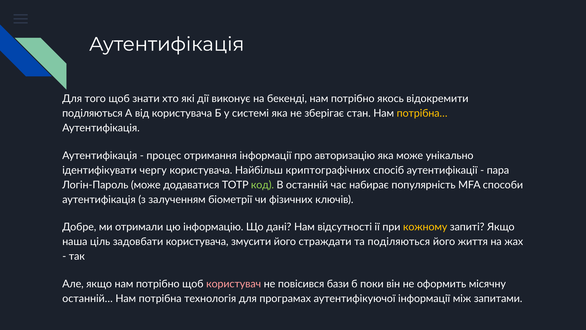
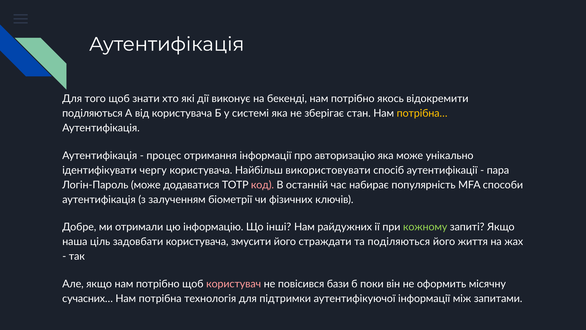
криптографічних: криптографічних -> використовувати
код colour: light green -> pink
дані: дані -> інші
відсутності: відсутності -> райдужних
кожному colour: yellow -> light green
останній…: останній… -> сучасних…
програмах: програмах -> підтримки
